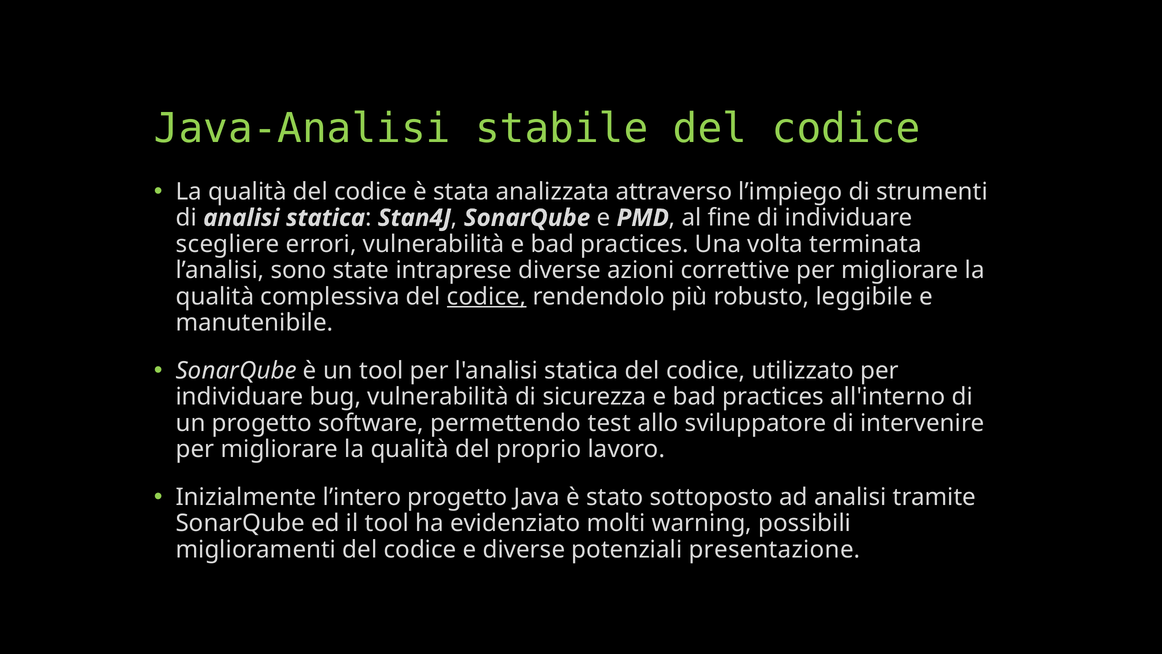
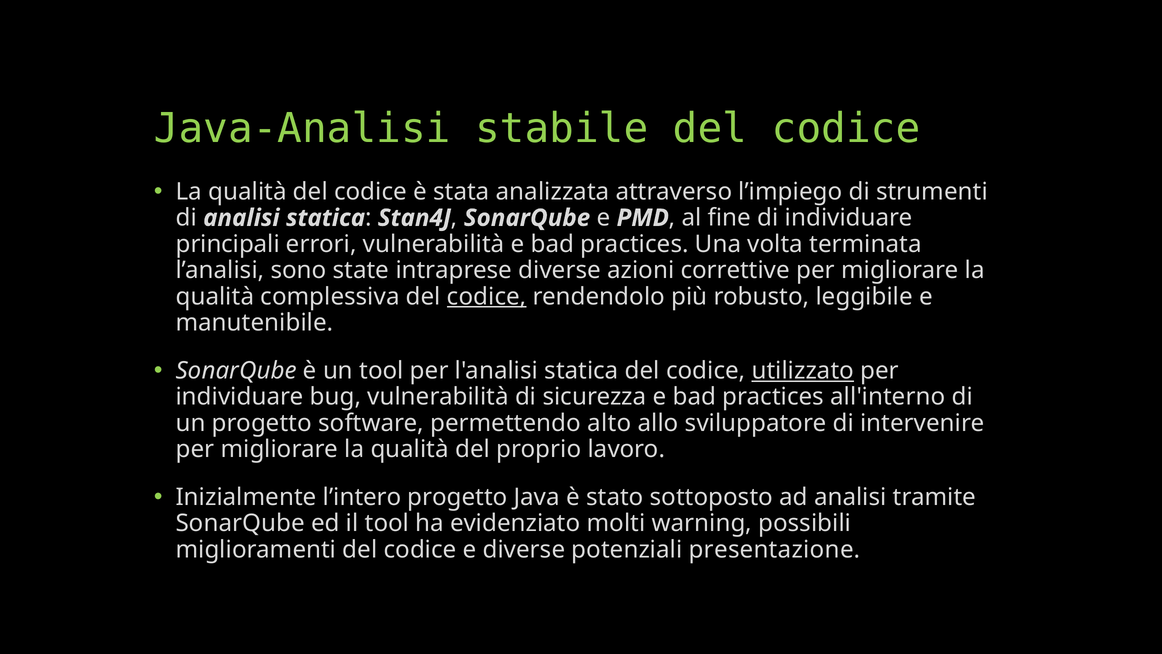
scegliere: scegliere -> principali
utilizzato underline: none -> present
test: test -> alto
